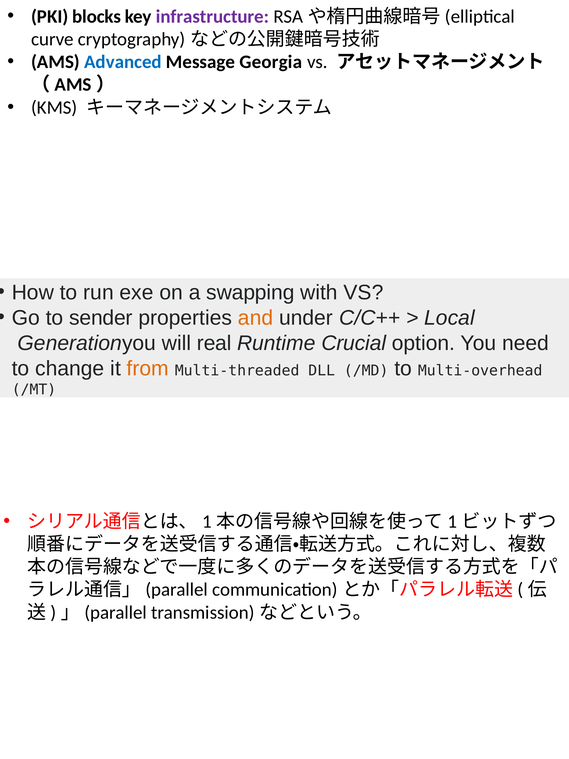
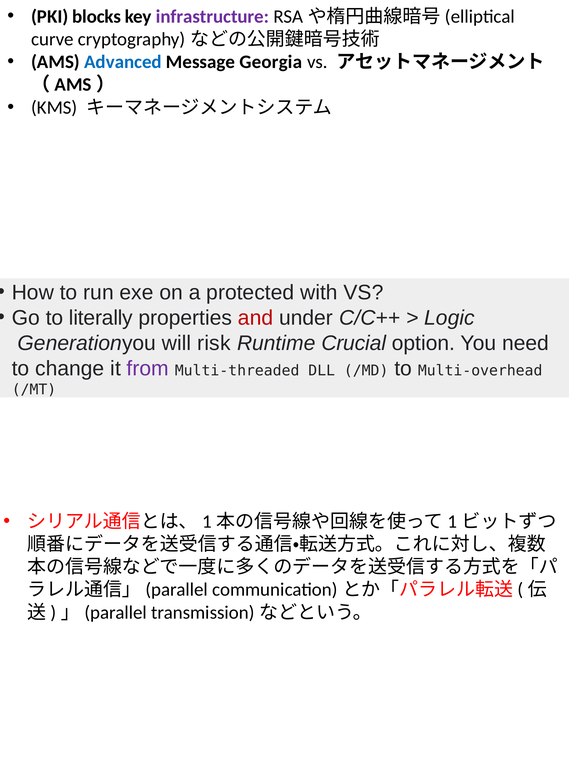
swapping: swapping -> protected
sender: sender -> literally
and colour: orange -> red
Local: Local -> Logic
real: real -> risk
from colour: orange -> purple
